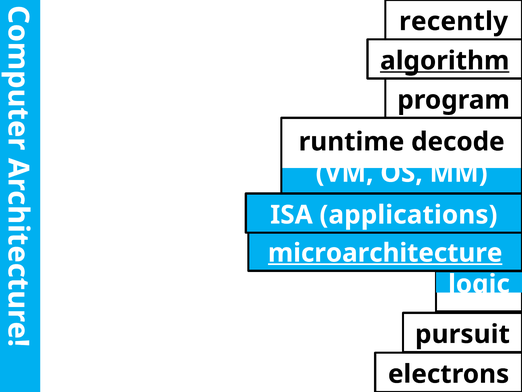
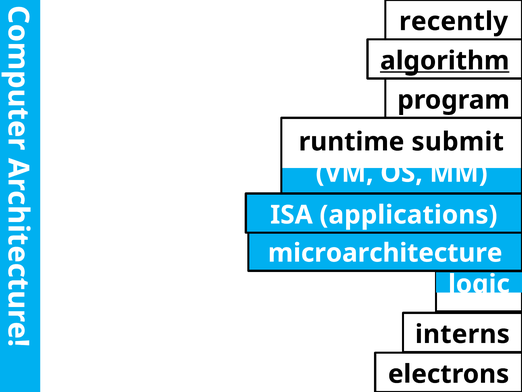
decode: decode -> submit
microarchitecture underline: present -> none
pursuit: pursuit -> interns
